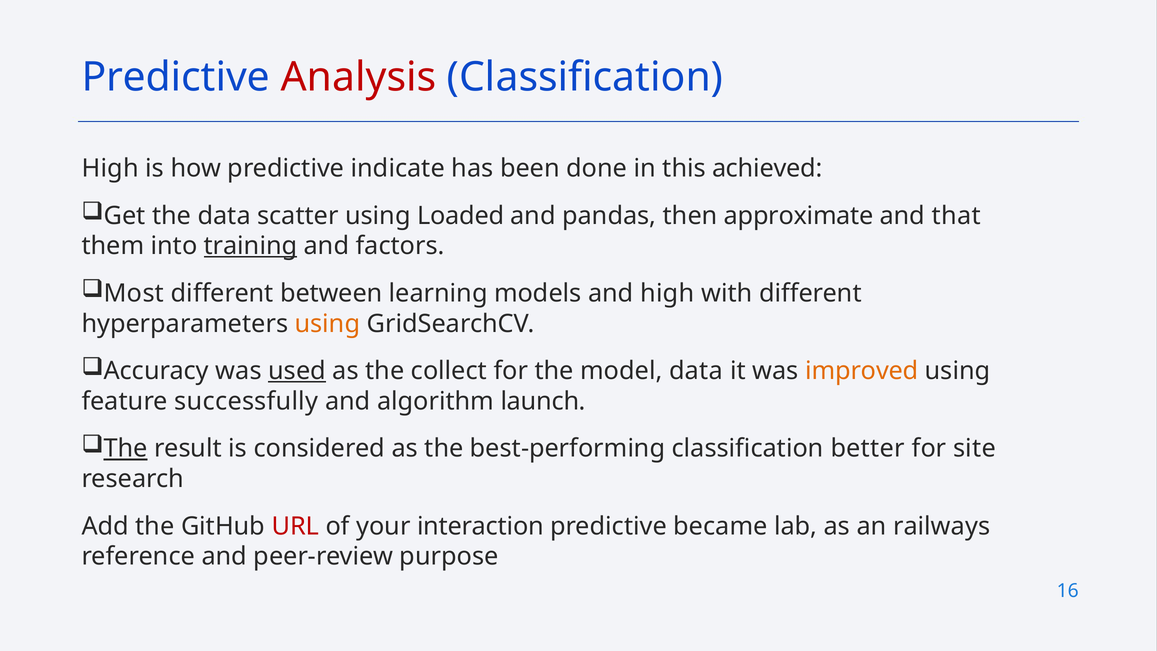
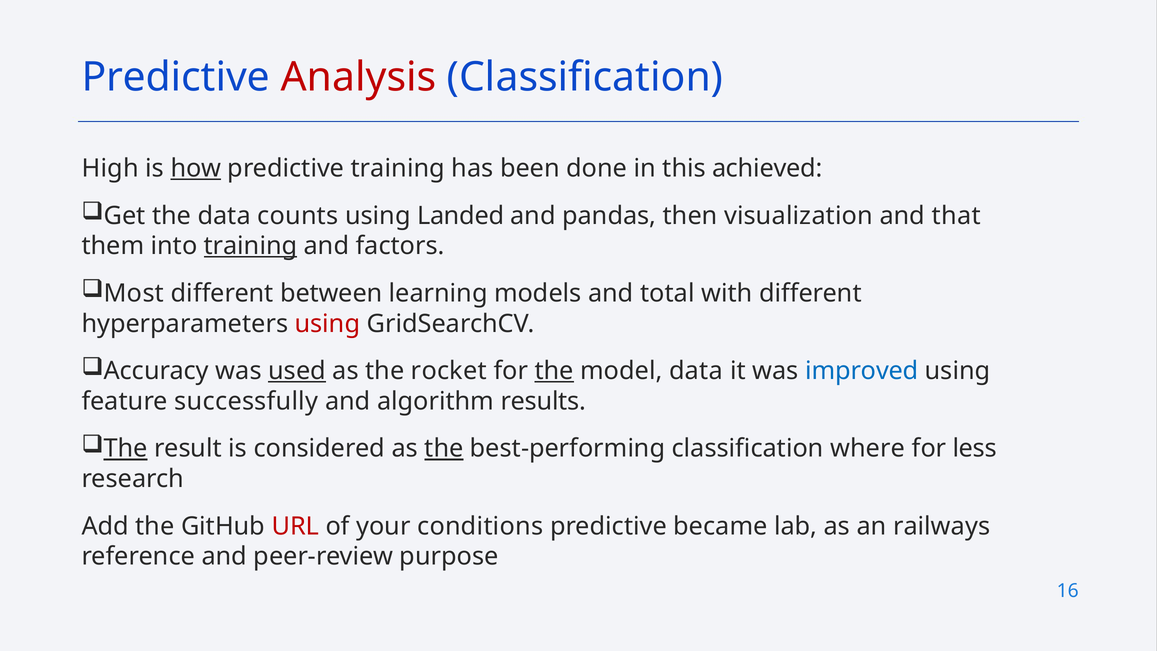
how underline: none -> present
predictive indicate: indicate -> training
scatter: scatter -> counts
Loaded: Loaded -> Landed
approximate: approximate -> visualization
and high: high -> total
using at (327, 324) colour: orange -> red
collect: collect -> rocket
the at (554, 371) underline: none -> present
improved colour: orange -> blue
launch: launch -> results
the at (444, 448) underline: none -> present
better: better -> where
site: site -> less
interaction: interaction -> conditions
